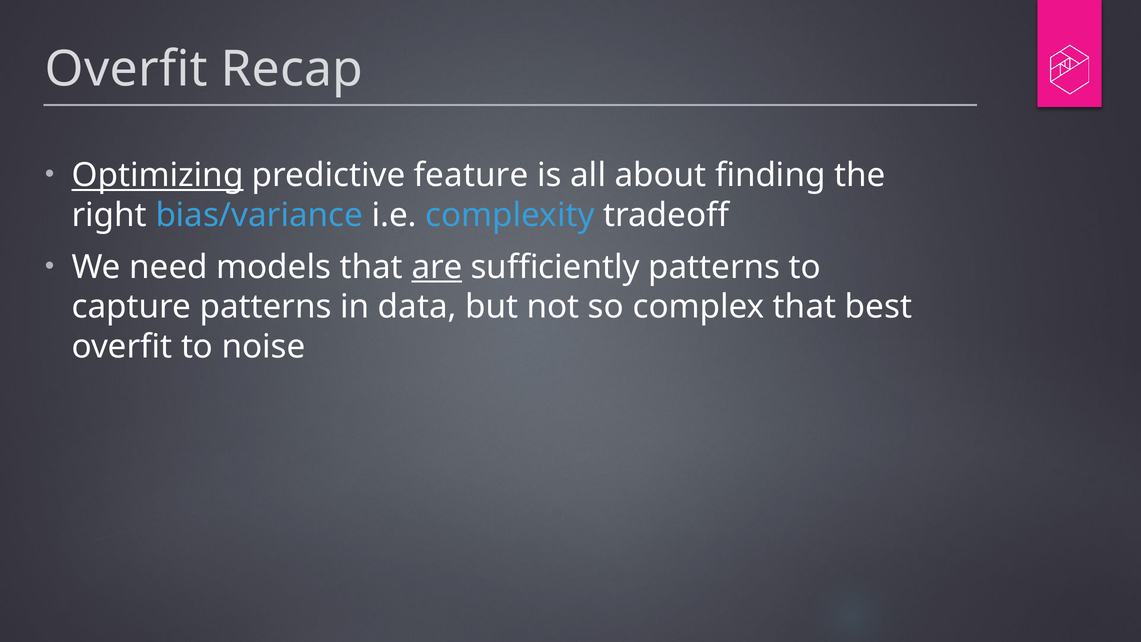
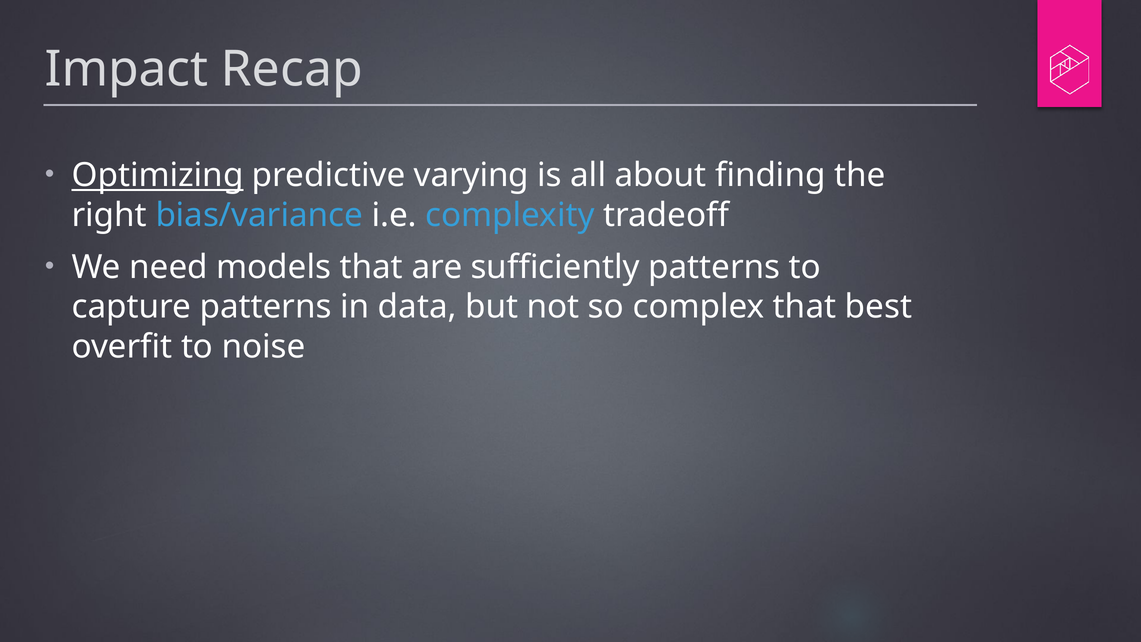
Overfit at (126, 69): Overfit -> Impact
feature: feature -> varying
are underline: present -> none
